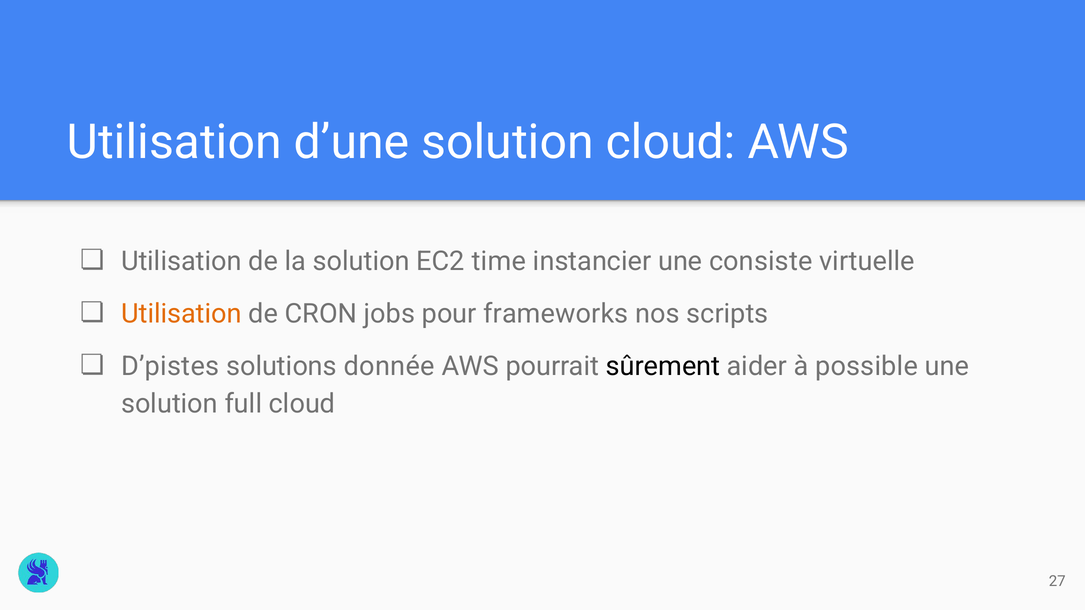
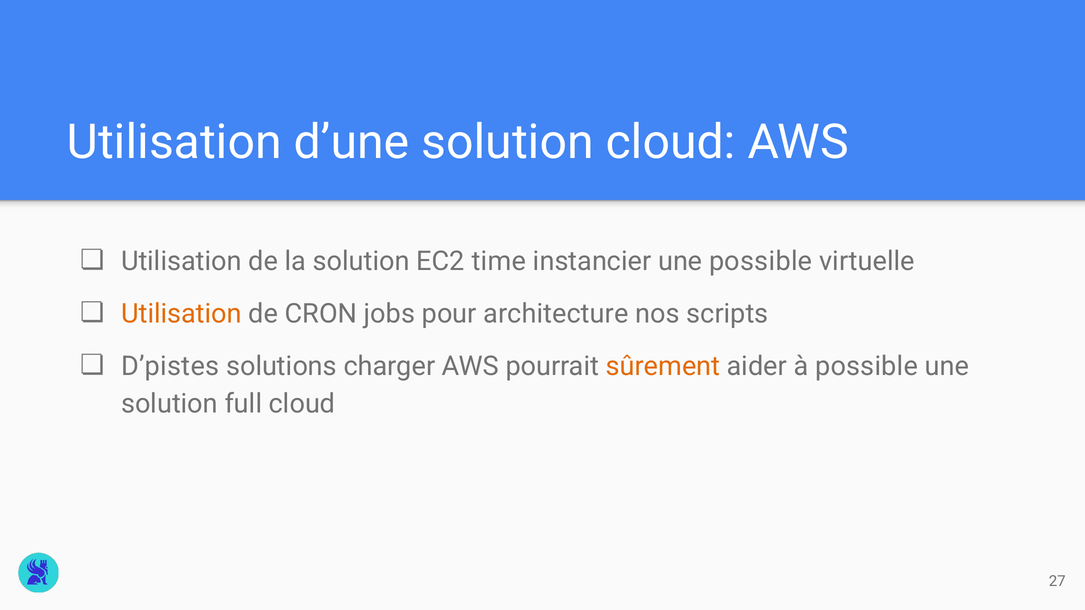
une consiste: consiste -> possible
frameworks: frameworks -> architecture
donnée: donnée -> charger
sûrement colour: black -> orange
